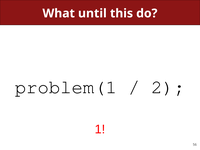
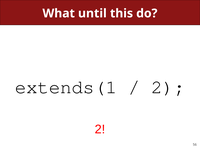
problem(1: problem(1 -> extends(1
1 at (100, 129): 1 -> 2
